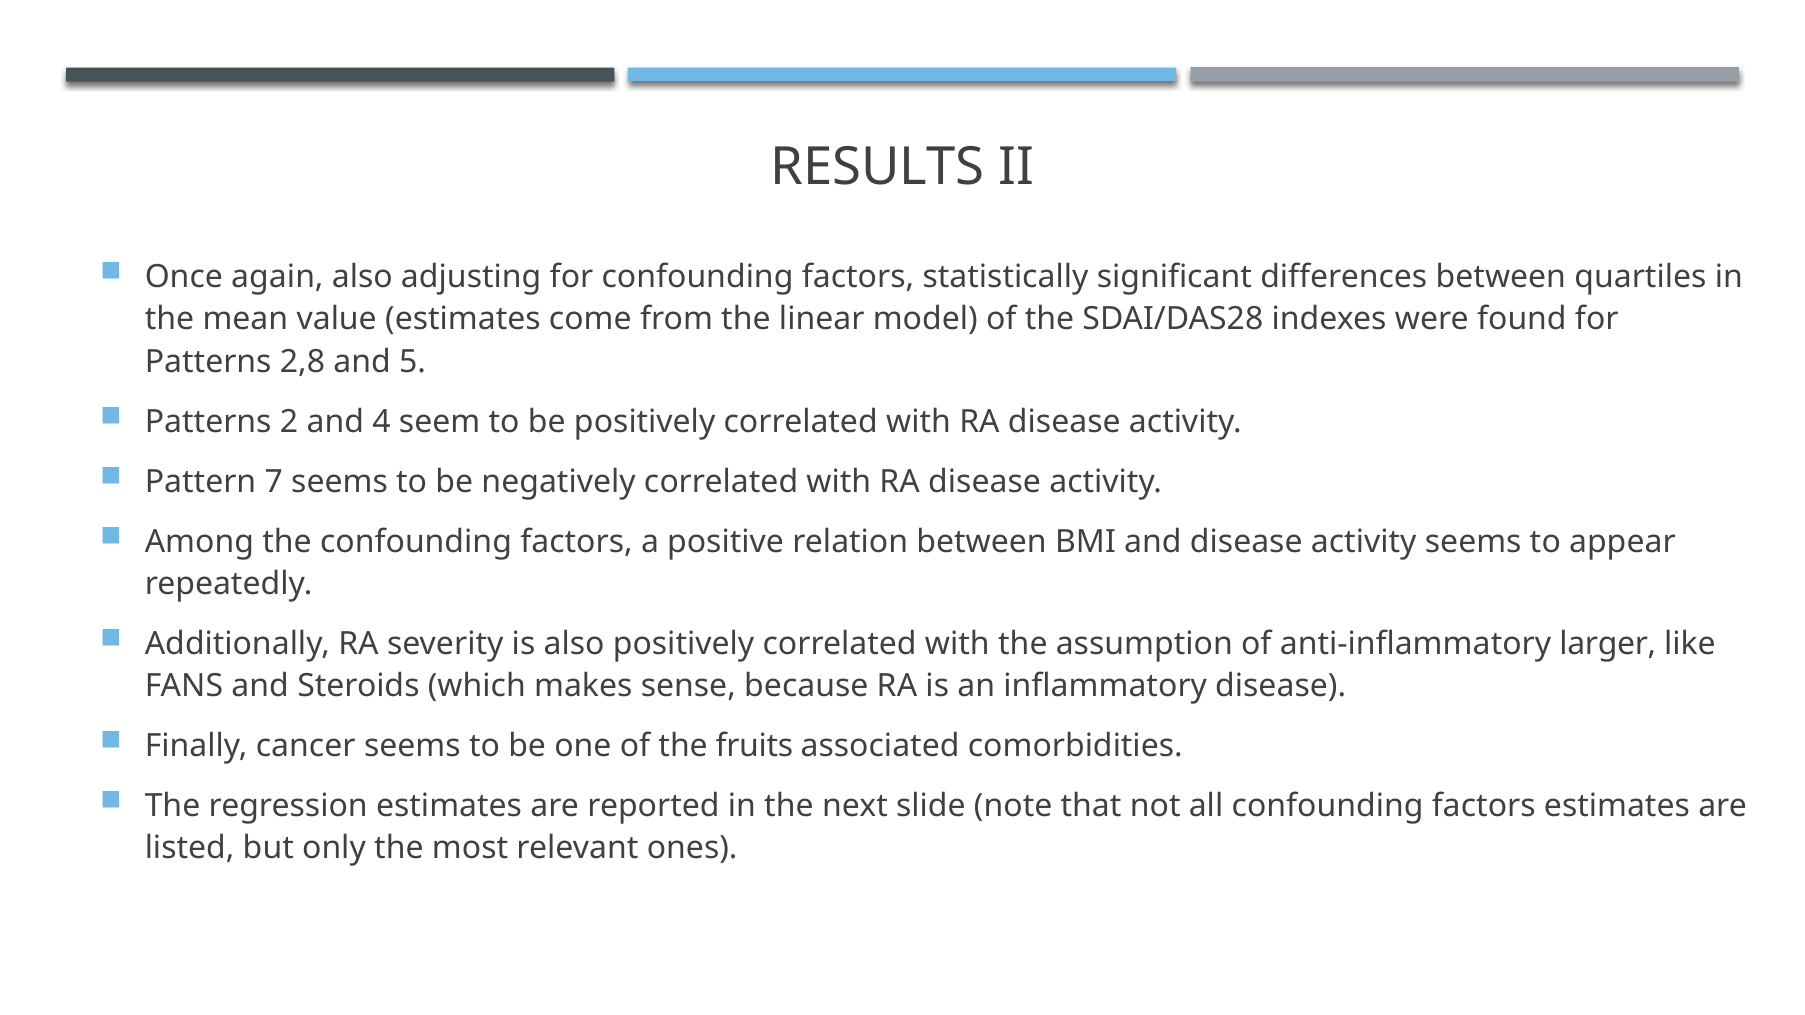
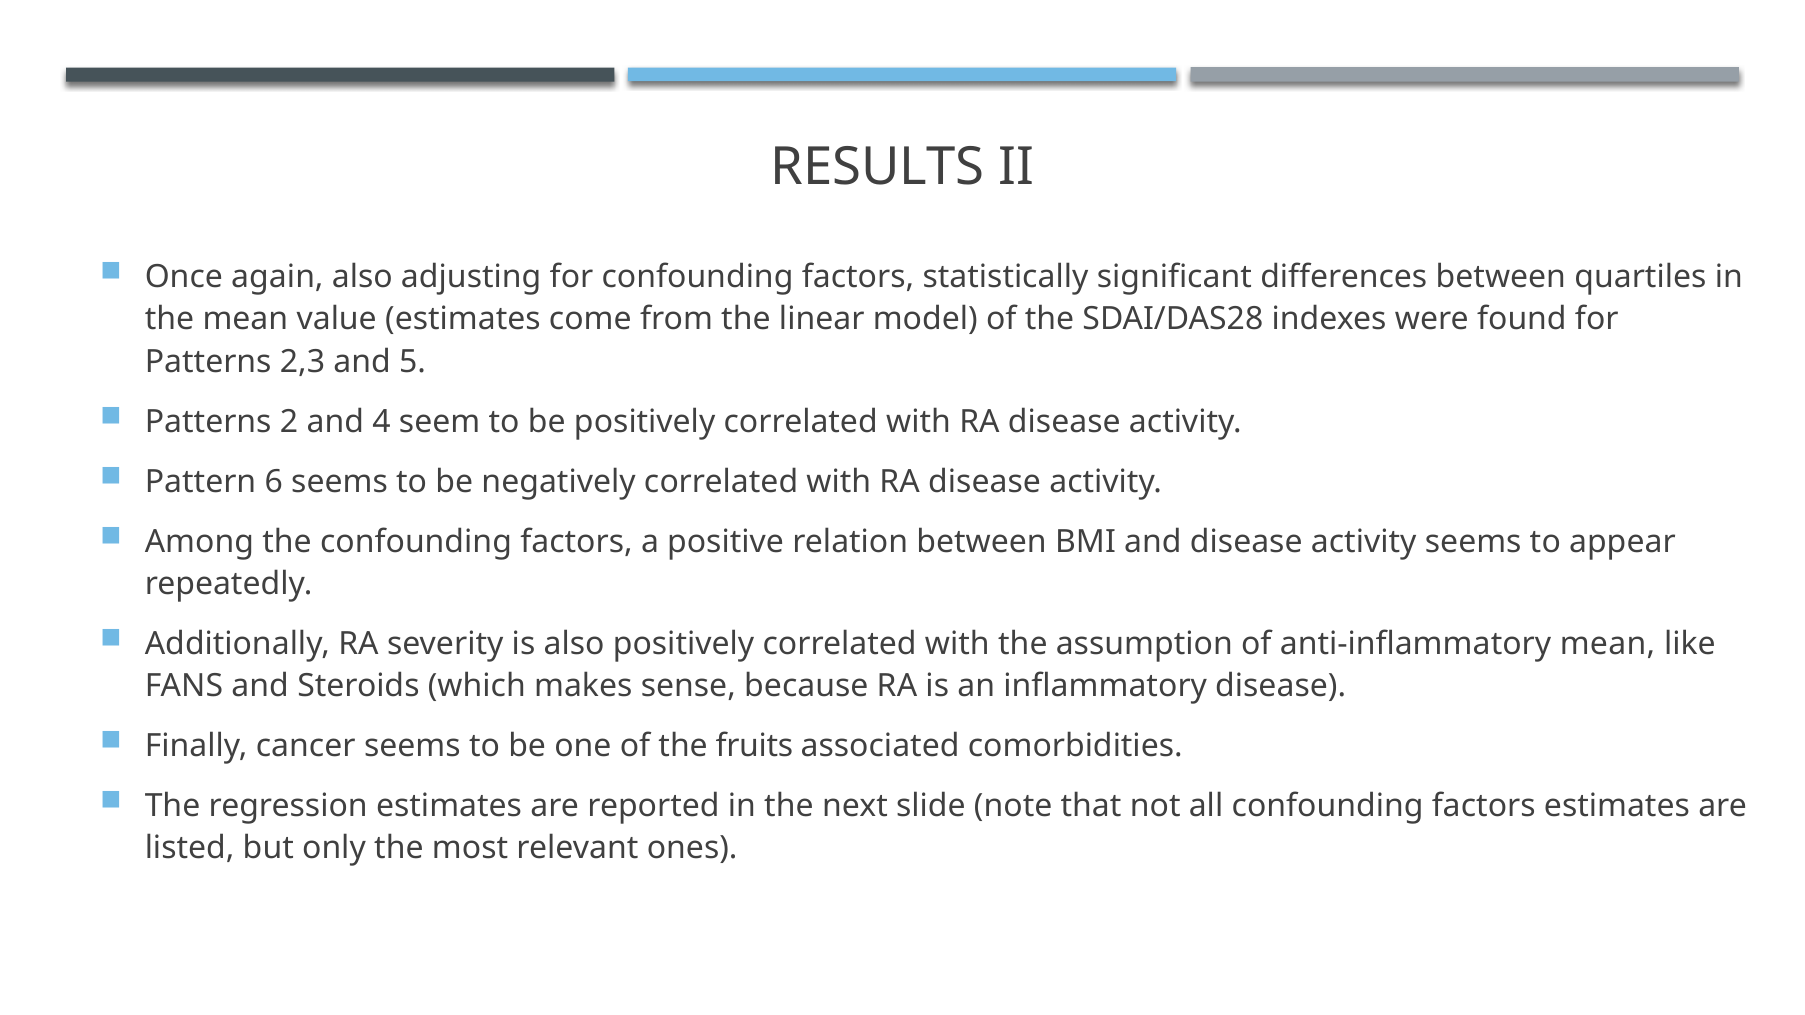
2,8: 2,8 -> 2,3
7: 7 -> 6
anti-inflammatory larger: larger -> mean
